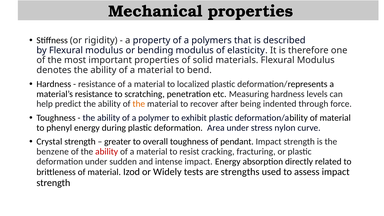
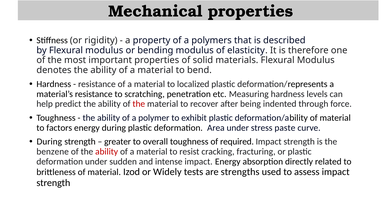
the at (139, 104) colour: orange -> red
phenyl: phenyl -> factors
nylon: nylon -> paste
Crystal at (49, 142): Crystal -> During
pendant: pendant -> required
